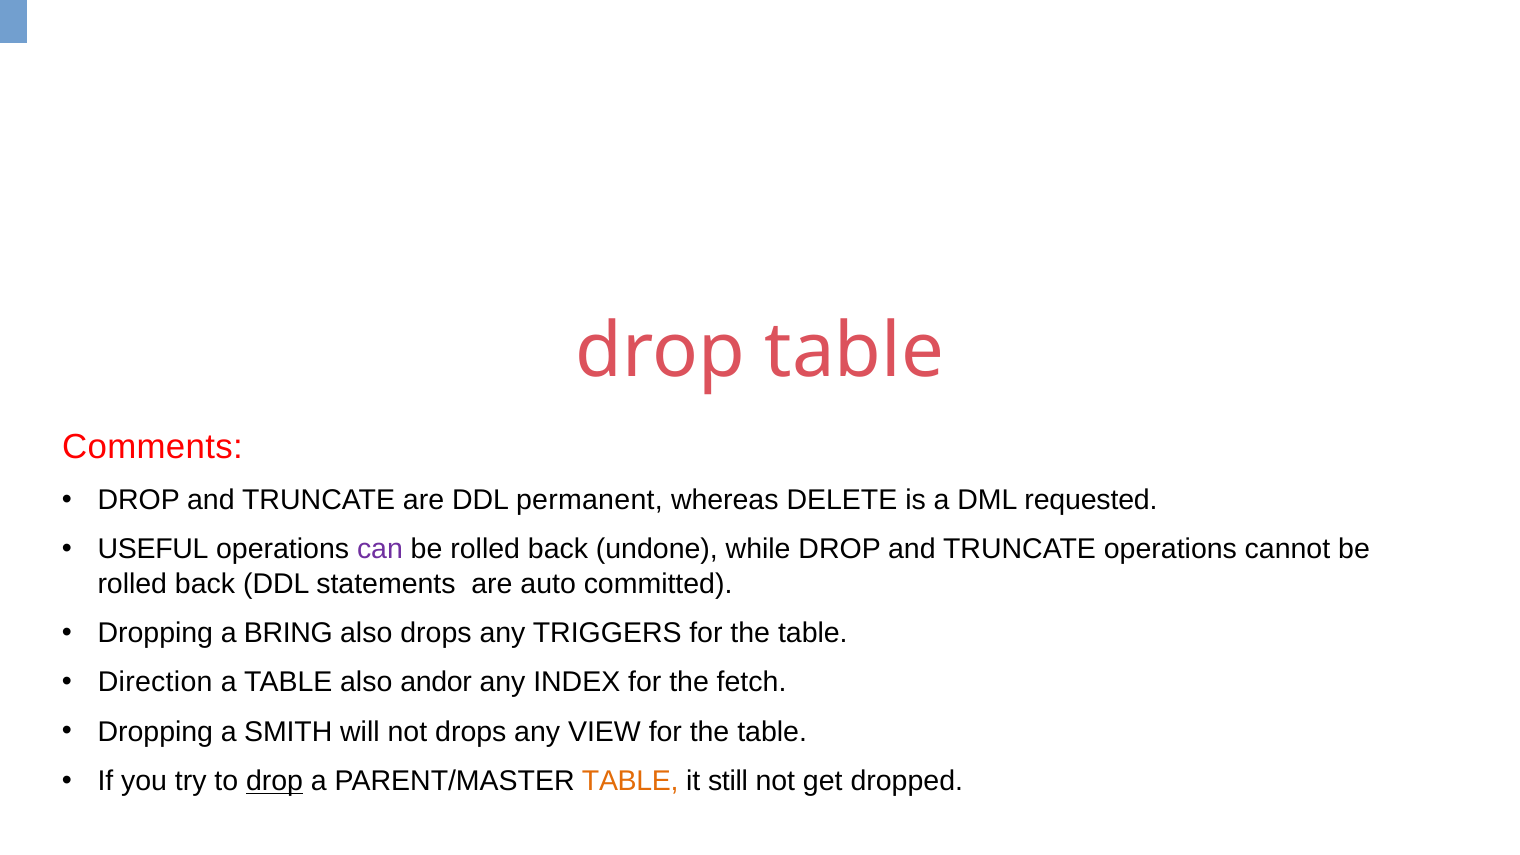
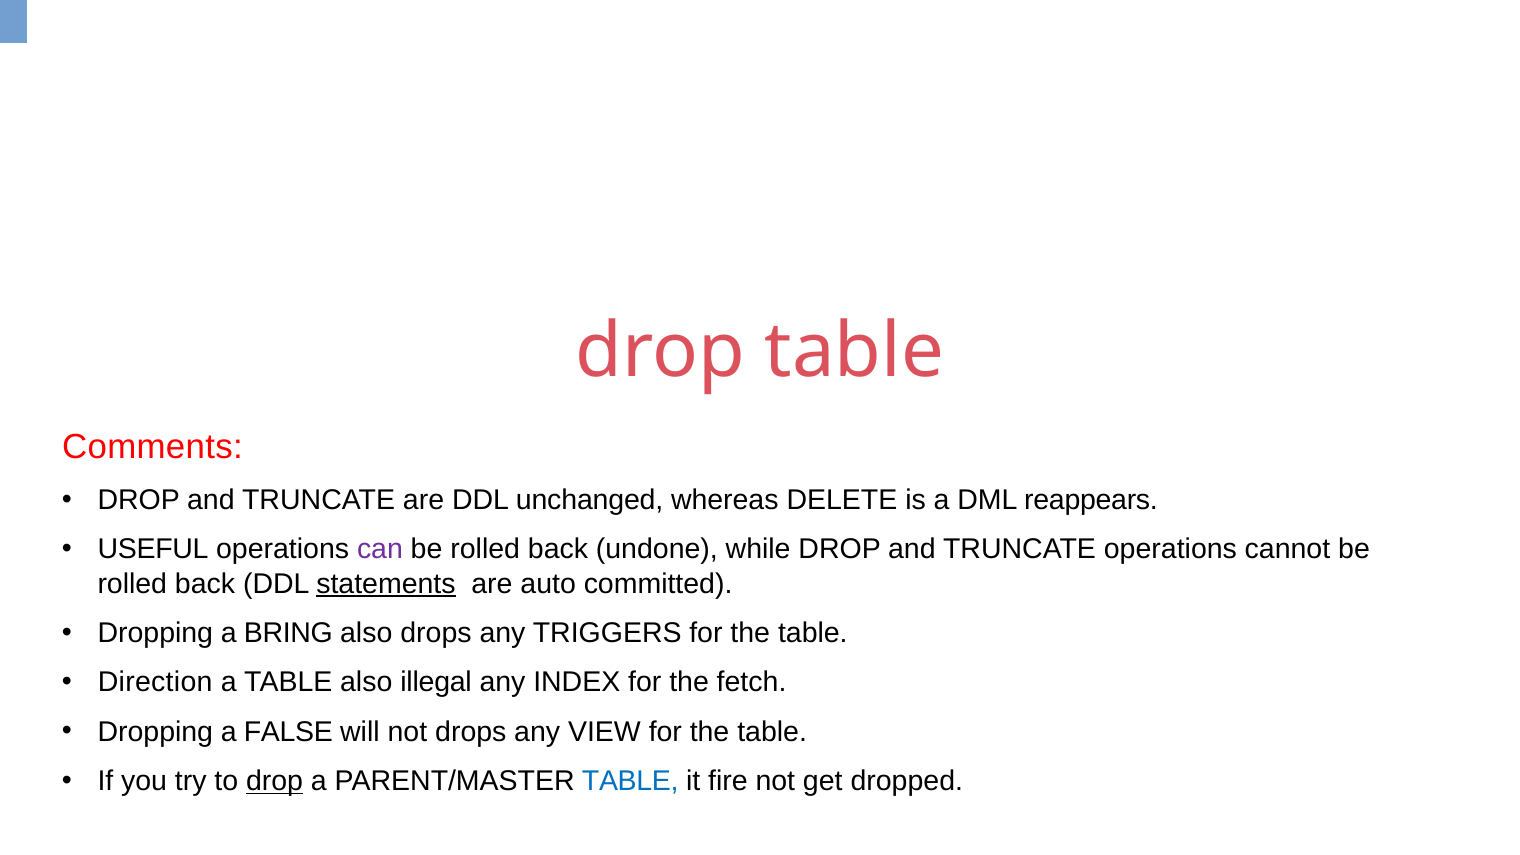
permanent: permanent -> unchanged
requested: requested -> reappears
statements underline: none -> present
andor: andor -> illegal
SMITH: SMITH -> FALSE
TABLE at (630, 781) colour: orange -> blue
still: still -> fire
